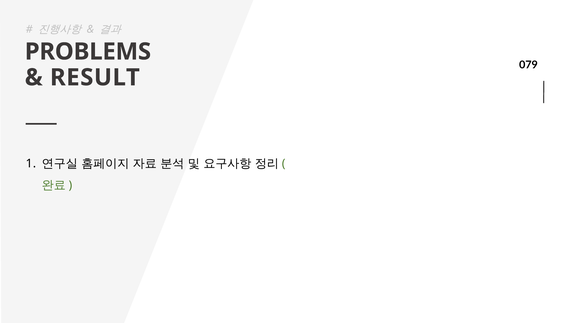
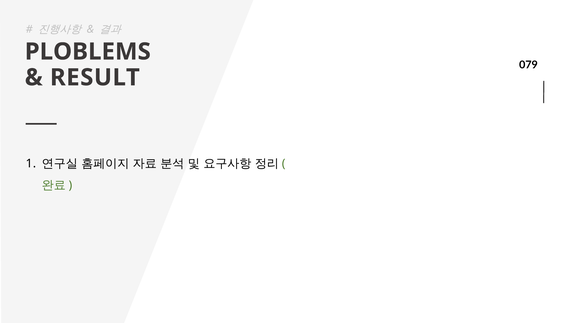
PROBLEMS: PROBLEMS -> PLOBLEMS
